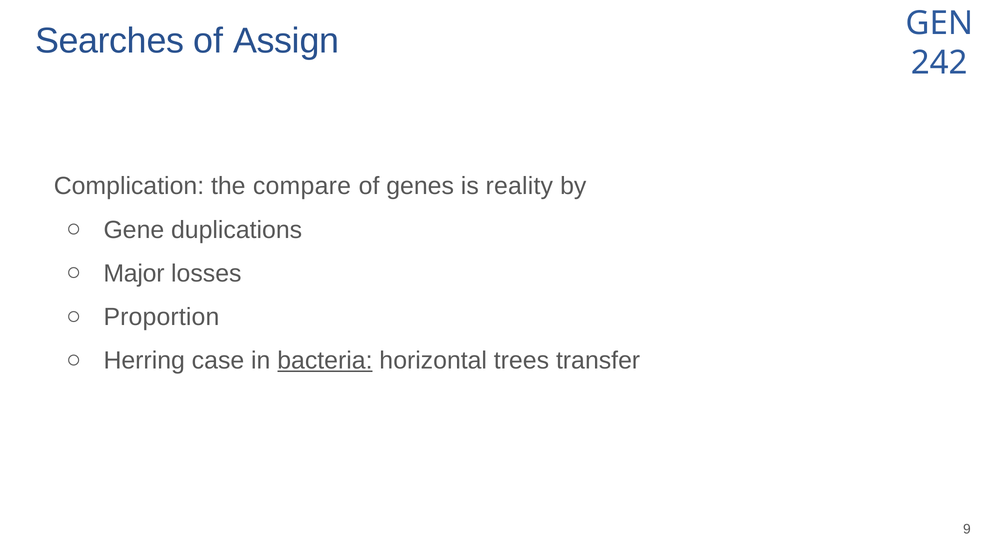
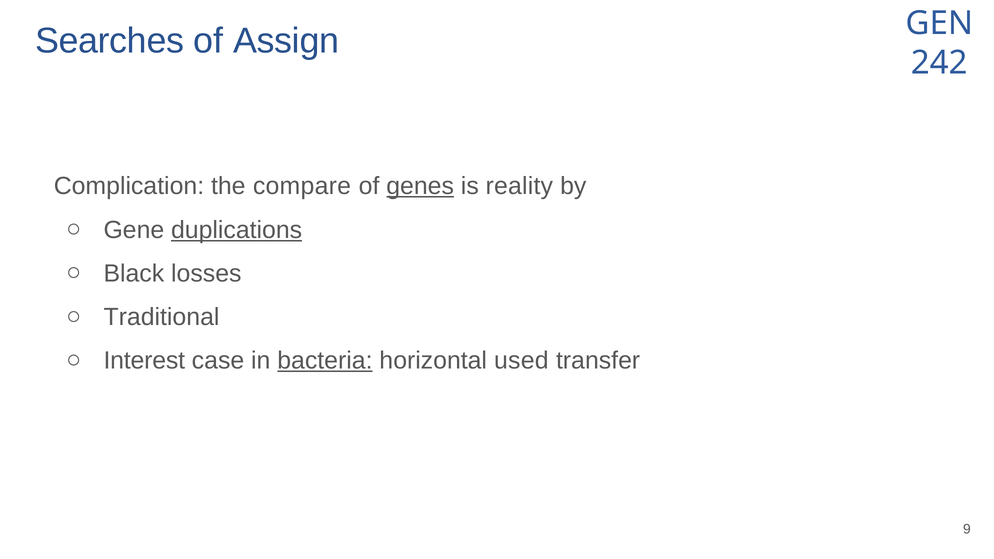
genes underline: none -> present
duplications underline: none -> present
Major: Major -> Black
Proportion: Proportion -> Traditional
Herring: Herring -> Interest
trees: trees -> used
